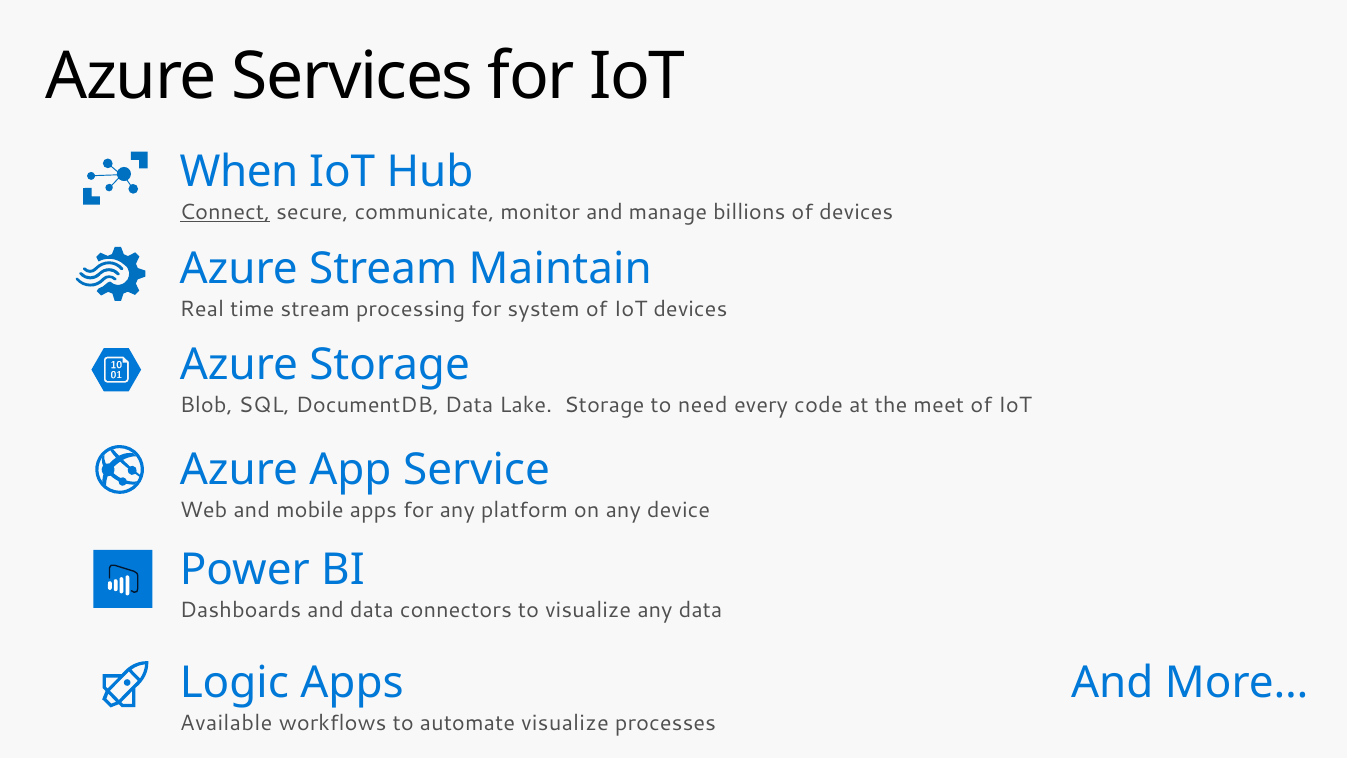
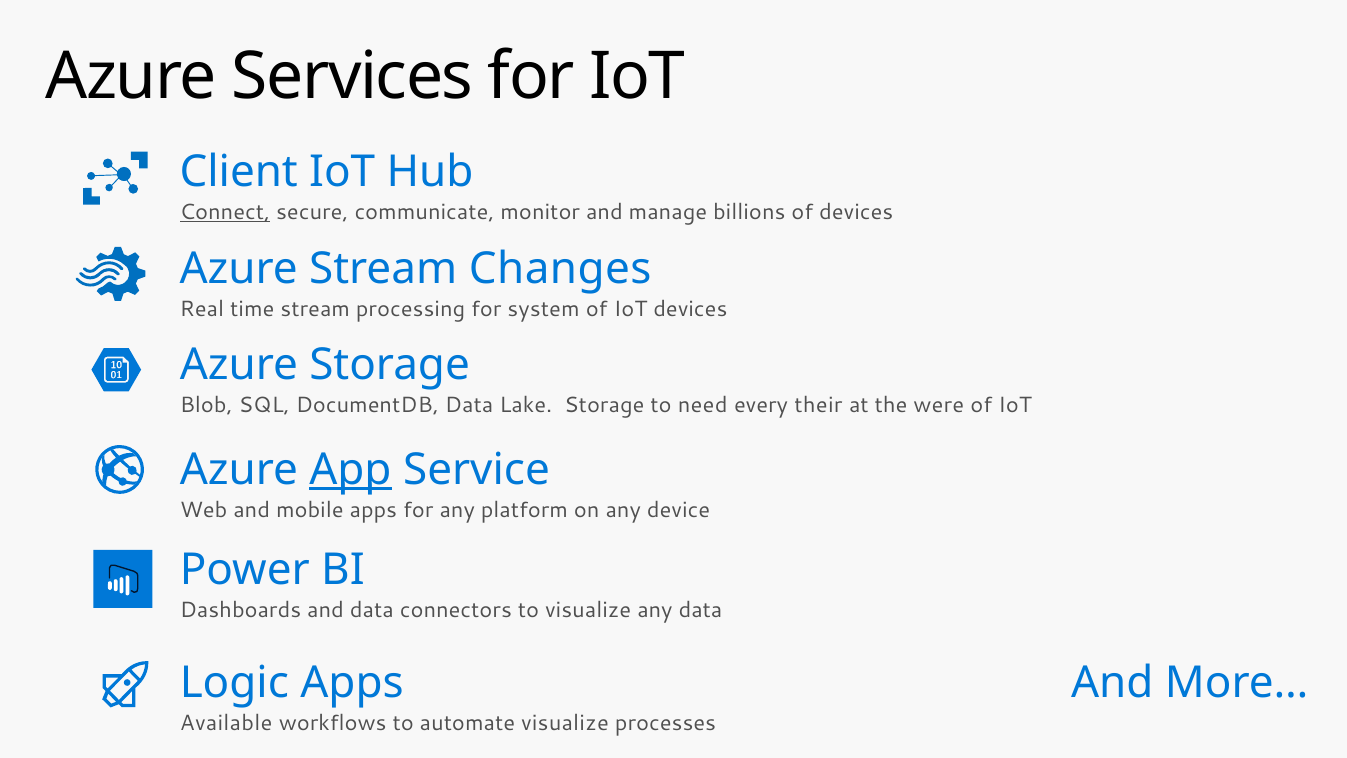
When: When -> Client
Maintain: Maintain -> Changes
code: code -> their
meet: meet -> were
App underline: none -> present
